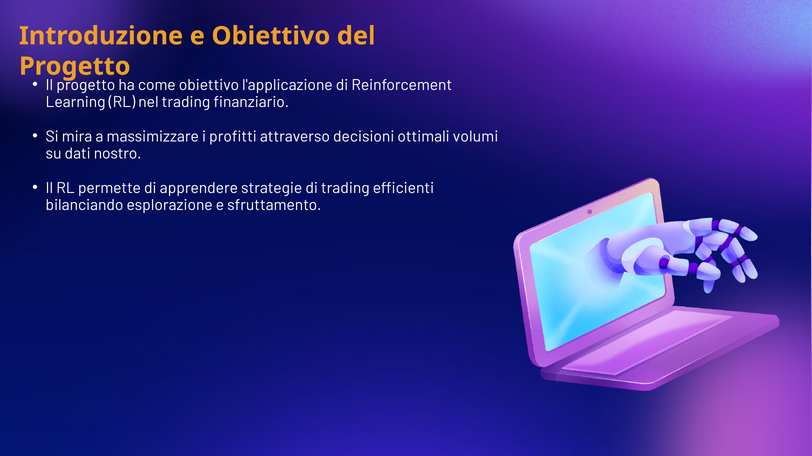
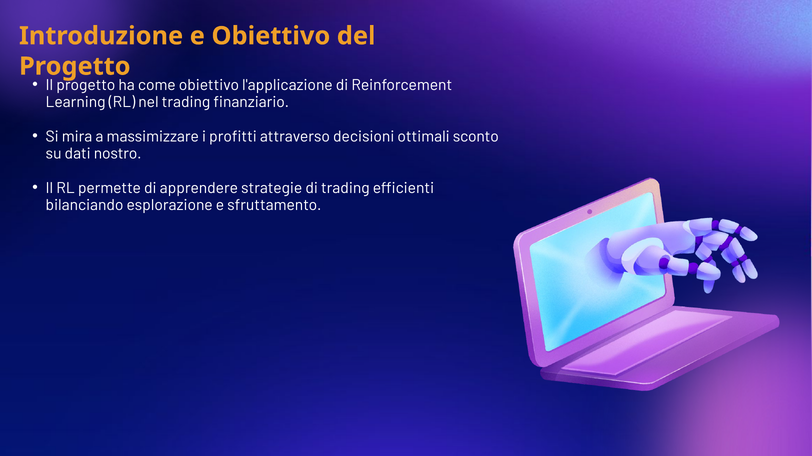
volumi: volumi -> sconto
